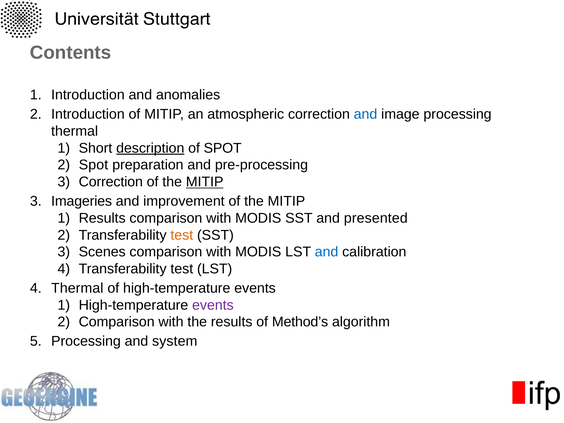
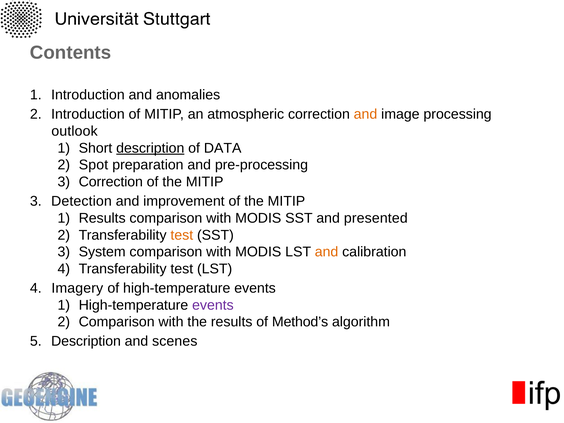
and at (366, 114) colour: blue -> orange
thermal at (75, 131): thermal -> outlook
of SPOT: SPOT -> DATA
MITIP at (205, 182) underline: present -> none
Imageries: Imageries -> Detection
Scenes: Scenes -> System
and at (327, 252) colour: blue -> orange
Thermal at (77, 288): Thermal -> Imagery
Processing at (86, 341): Processing -> Description
system: system -> scenes
